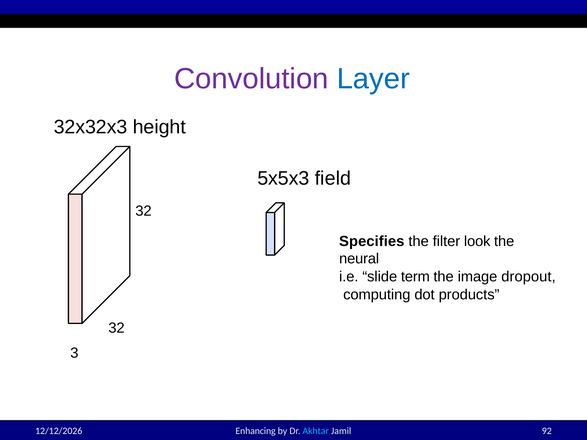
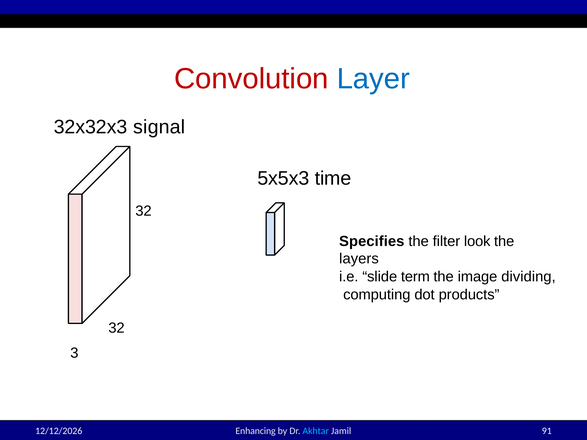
Convolution colour: purple -> red
height: height -> signal
field: field -> time
neural: neural -> layers
dropout: dropout -> dividing
92: 92 -> 91
